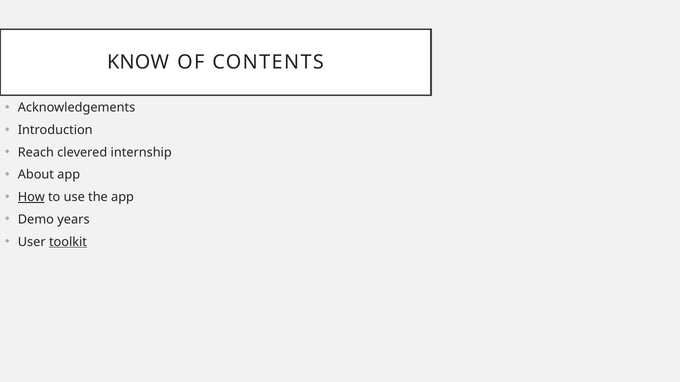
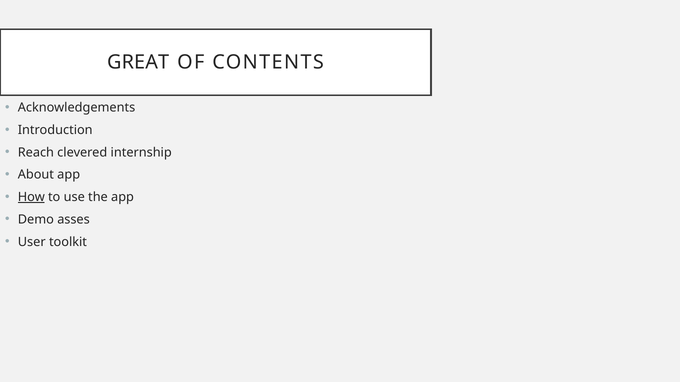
KNOW: KNOW -> GREAT
years: years -> asses
toolkit underline: present -> none
